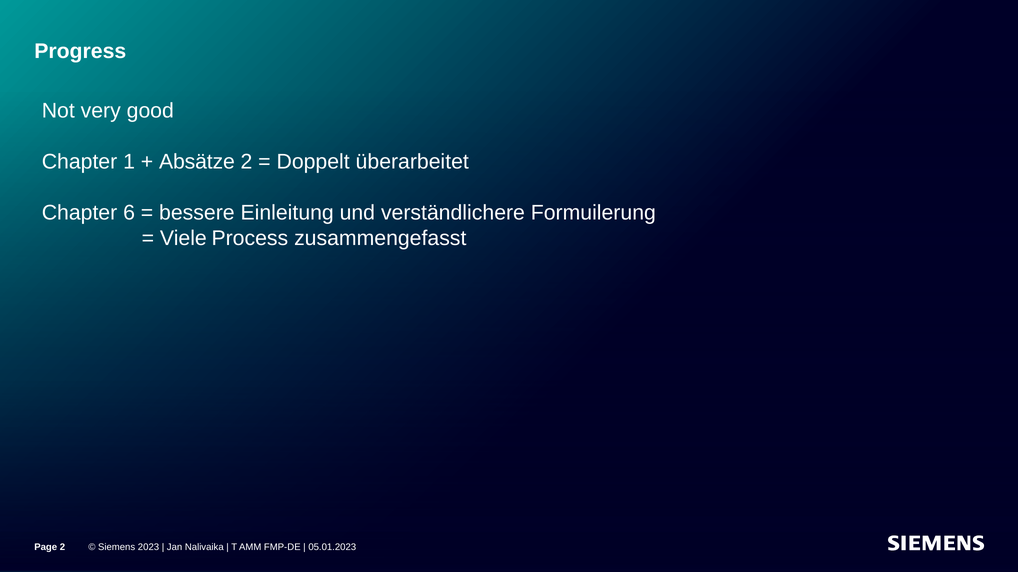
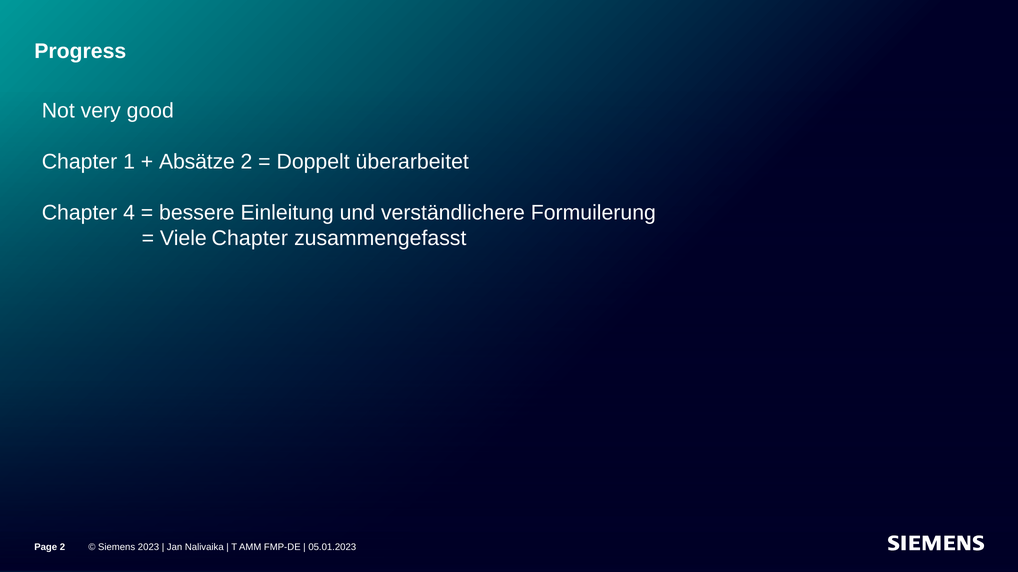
6: 6 -> 4
Viele Process: Process -> Chapter
